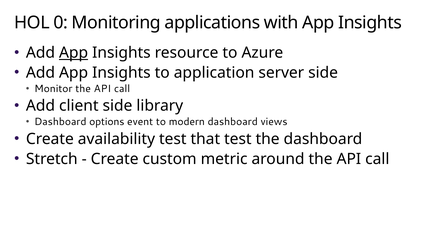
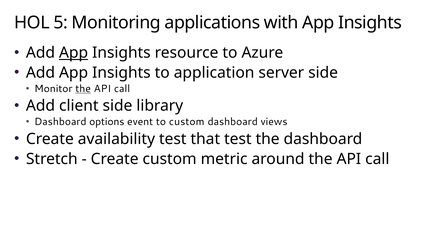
0: 0 -> 5
the at (83, 89) underline: none -> present
to modern: modern -> custom
